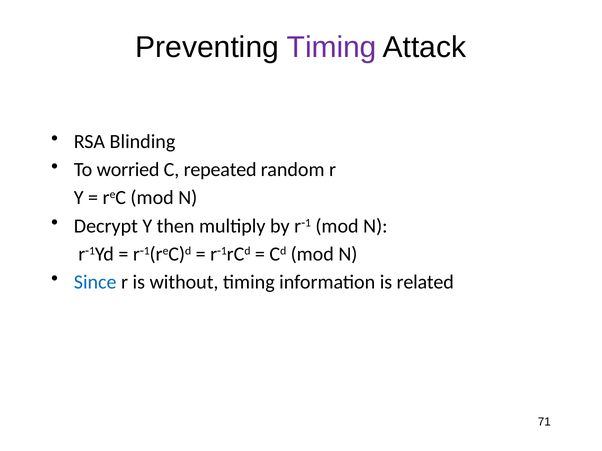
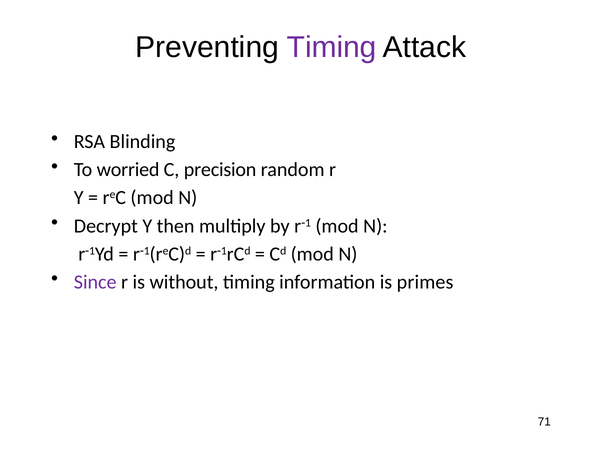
repeated: repeated -> precision
Since colour: blue -> purple
related: related -> primes
